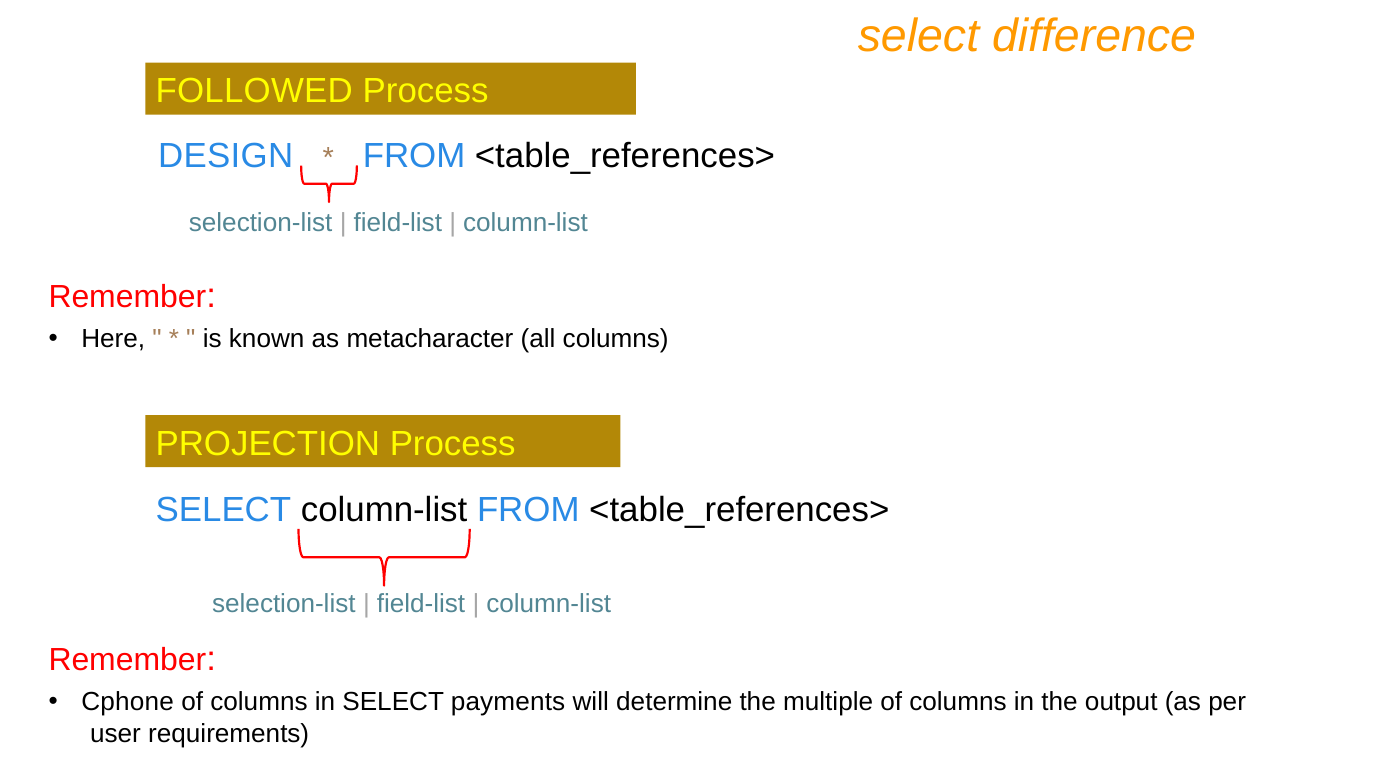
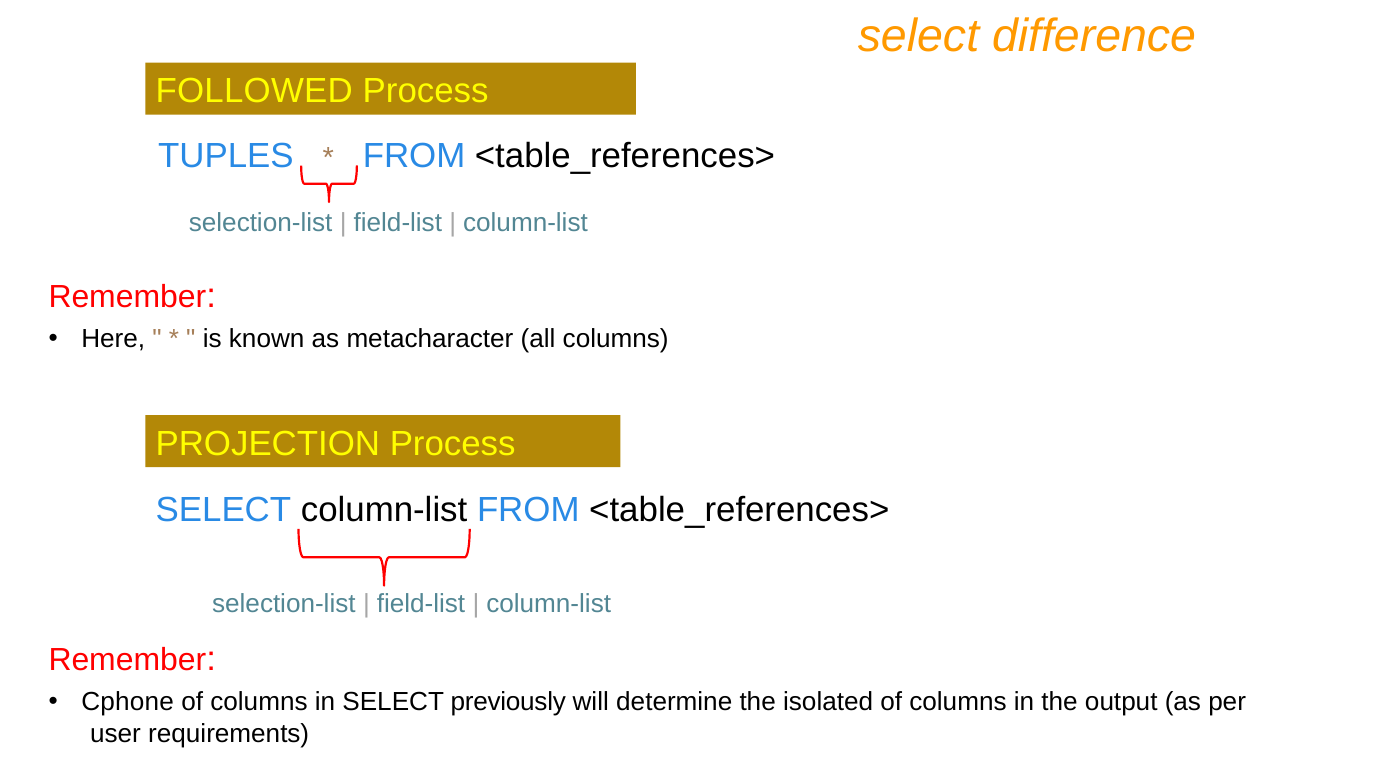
DESIGN: DESIGN -> TUPLES
payments: payments -> previously
multiple: multiple -> isolated
